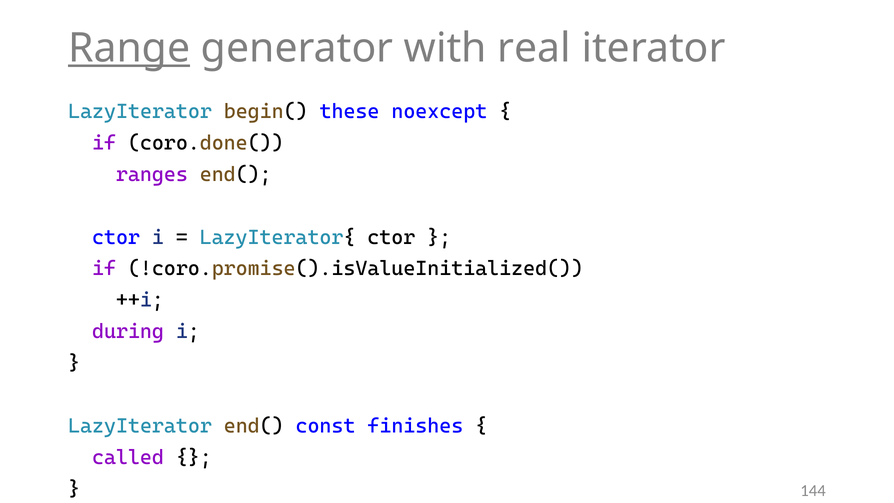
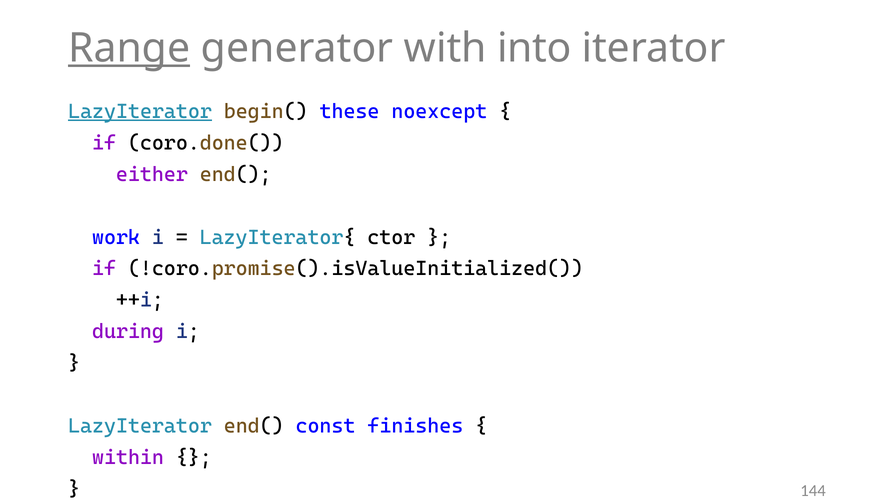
real: real -> into
LazyIterator at (140, 111) underline: none -> present
ranges: ranges -> either
ctor at (116, 237): ctor -> work
called: called -> within
